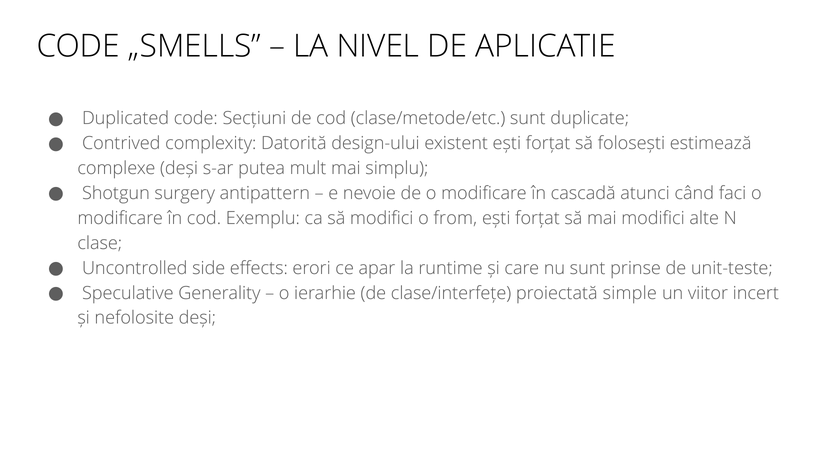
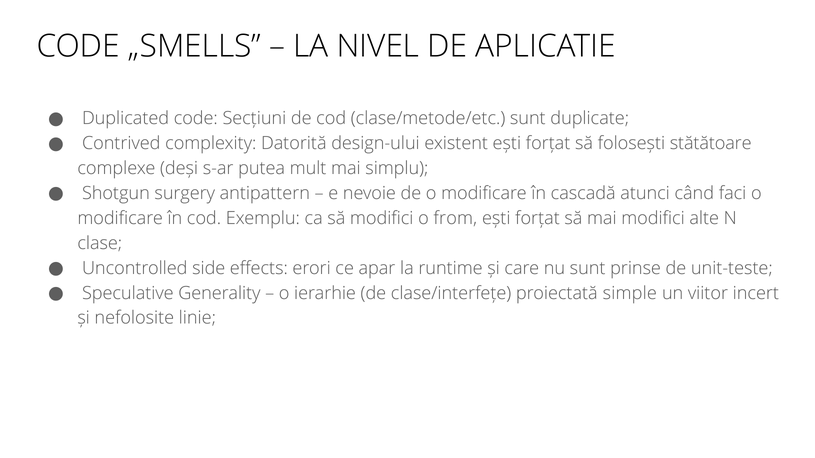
estimează: estimează -> stătătoare
nefolosite deși: deși -> linie
